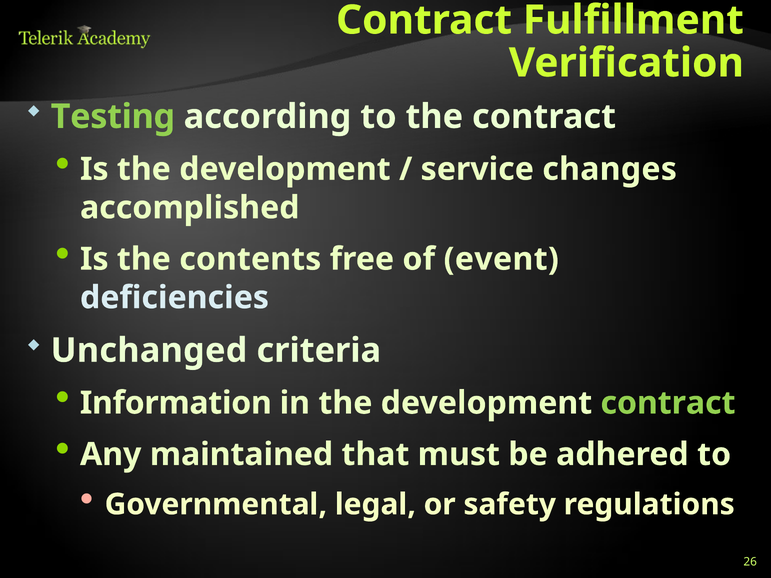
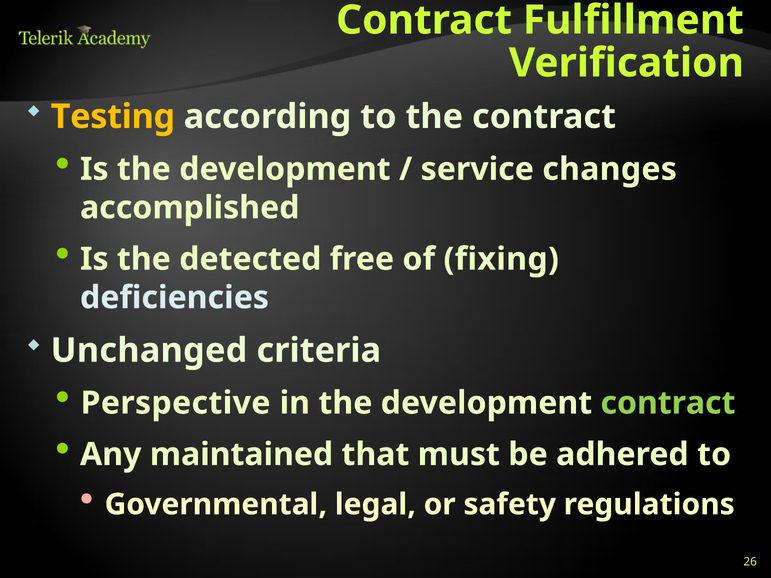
Testing colour: light green -> yellow
contents: contents -> detected
event: event -> fixing
Information: Information -> Perspective
